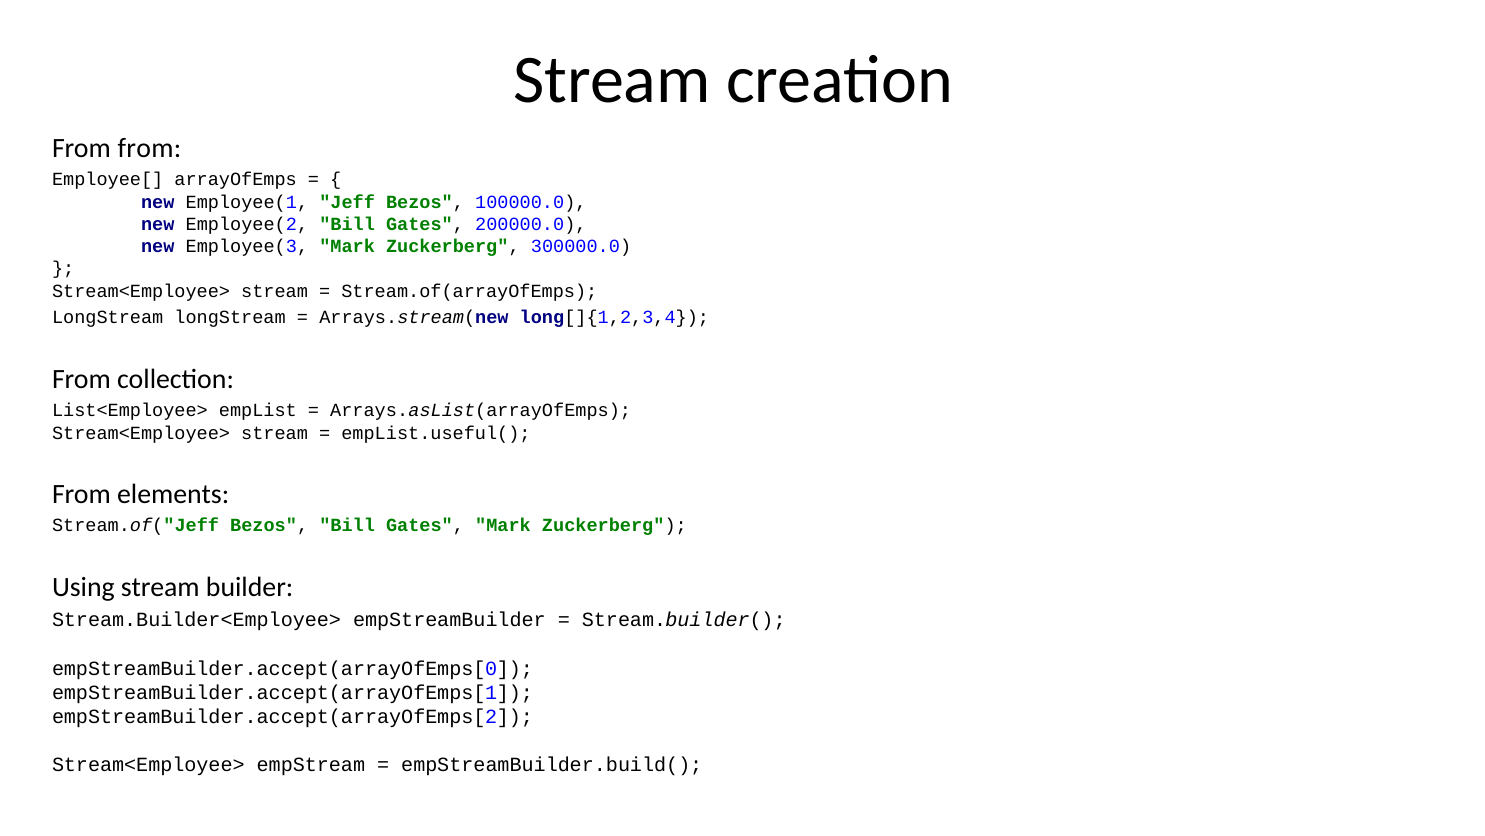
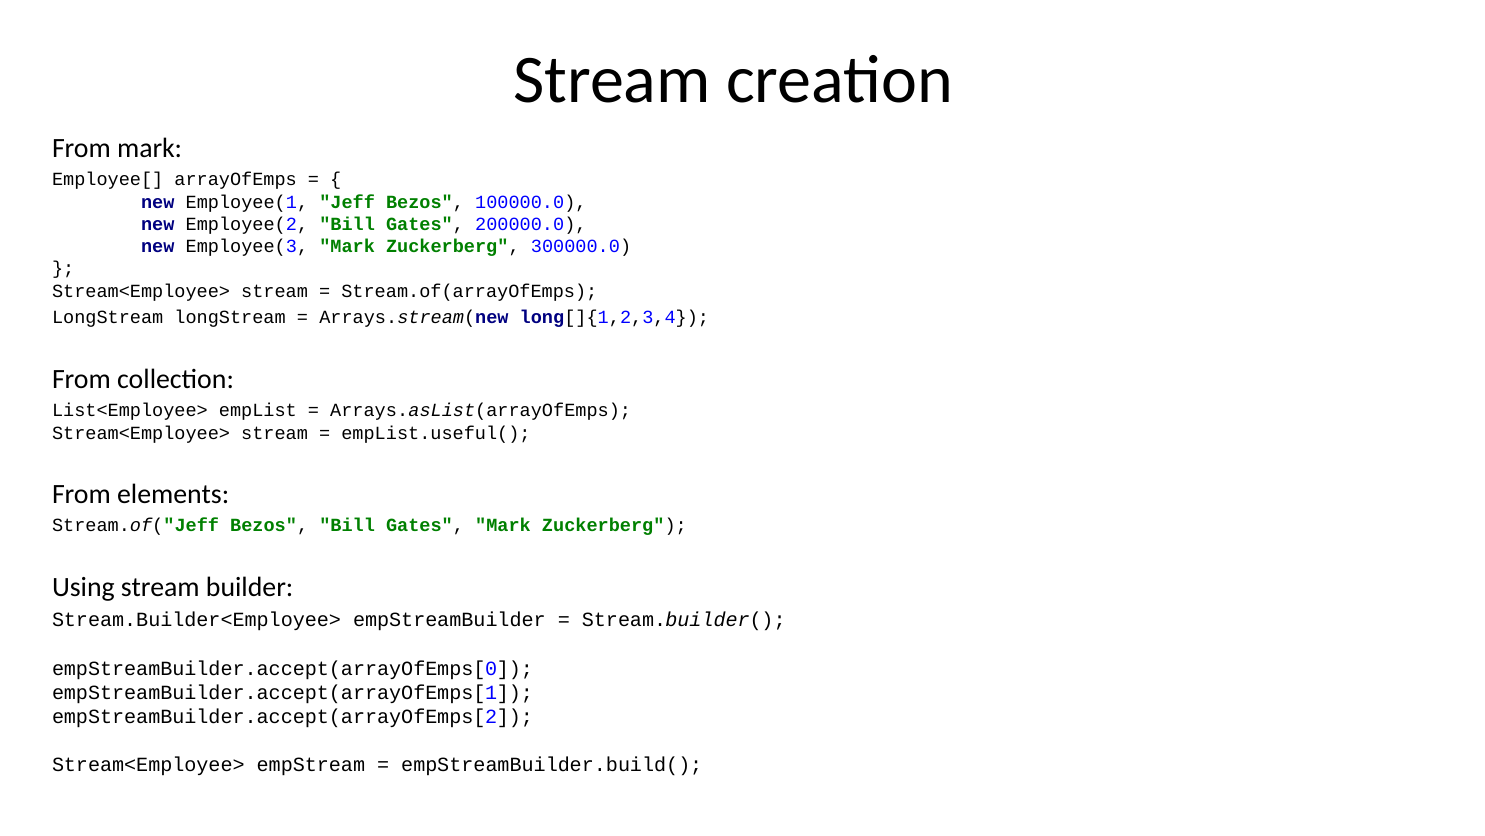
From from: from -> mark
